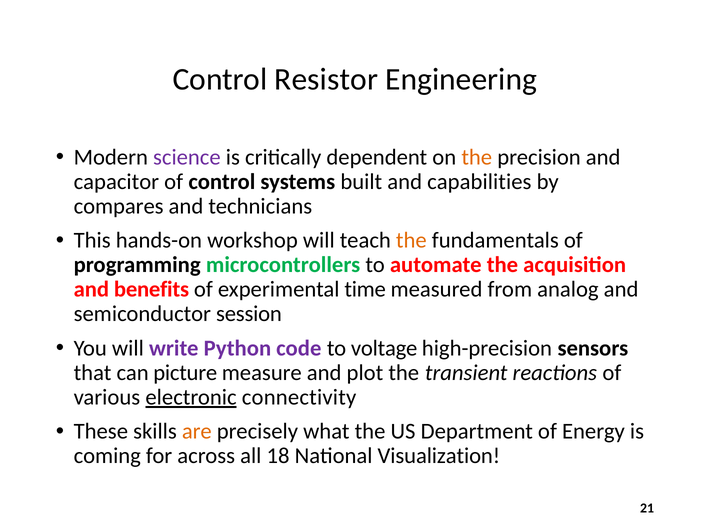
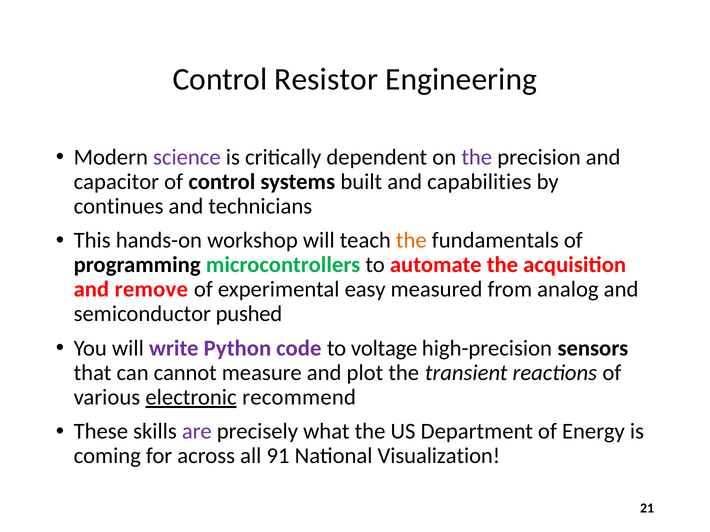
the at (477, 157) colour: orange -> purple
compares: compares -> continues
benefits: benefits -> remove
time: time -> easy
session: session -> pushed
picture: picture -> cannot
connectivity: connectivity -> recommend
are colour: orange -> purple
18: 18 -> 91
